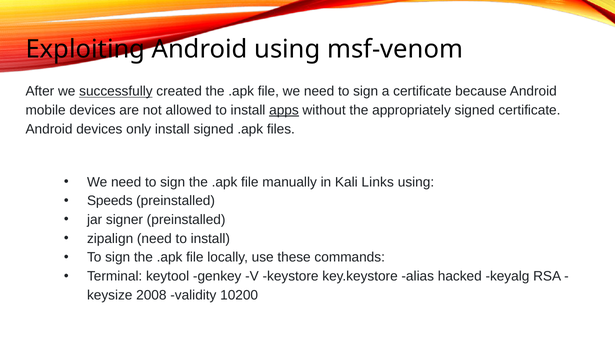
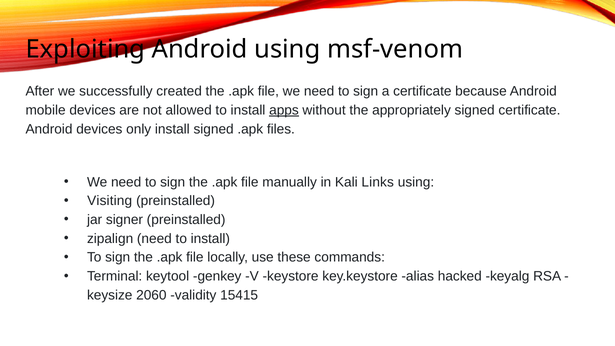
successfully underline: present -> none
Speeds: Speeds -> Visiting
2008: 2008 -> 2060
10200: 10200 -> 15415
